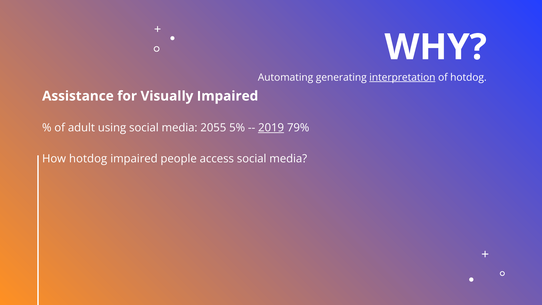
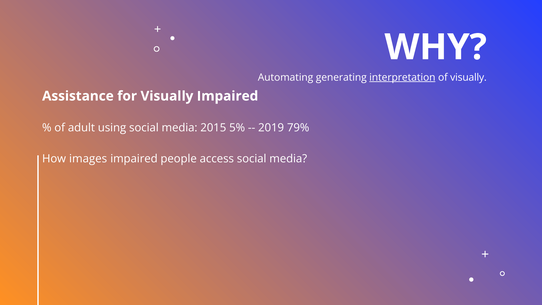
of hotdog: hotdog -> visually
2055: 2055 -> 2015
2019 underline: present -> none
How hotdog: hotdog -> images
